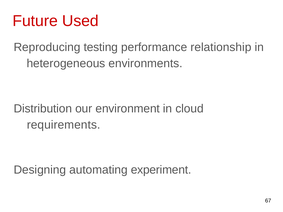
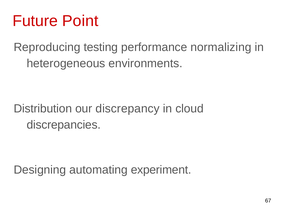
Used: Used -> Point
relationship: relationship -> normalizing
environment: environment -> discrepancy
requirements: requirements -> discrepancies
